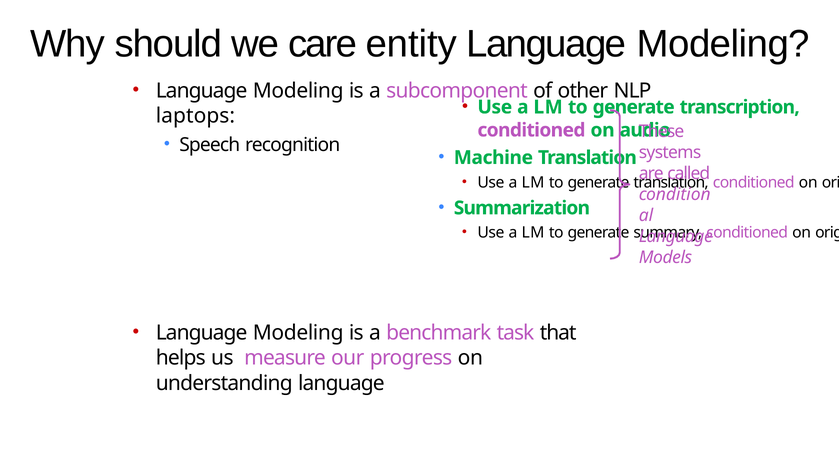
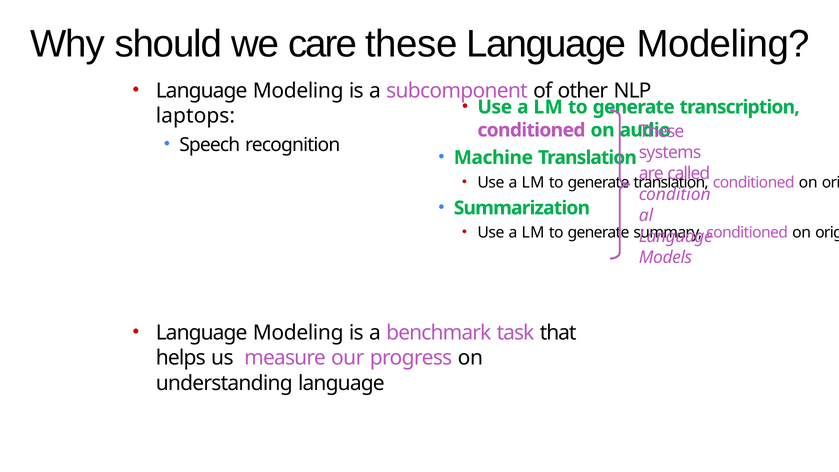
care entity: entity -> these
